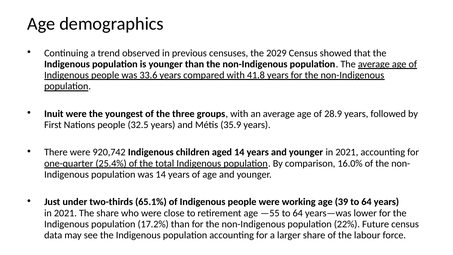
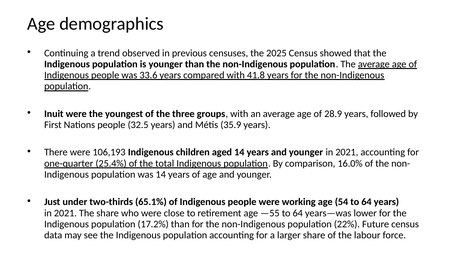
2029: 2029 -> 2025
920,742: 920,742 -> 106,193
39: 39 -> 54
